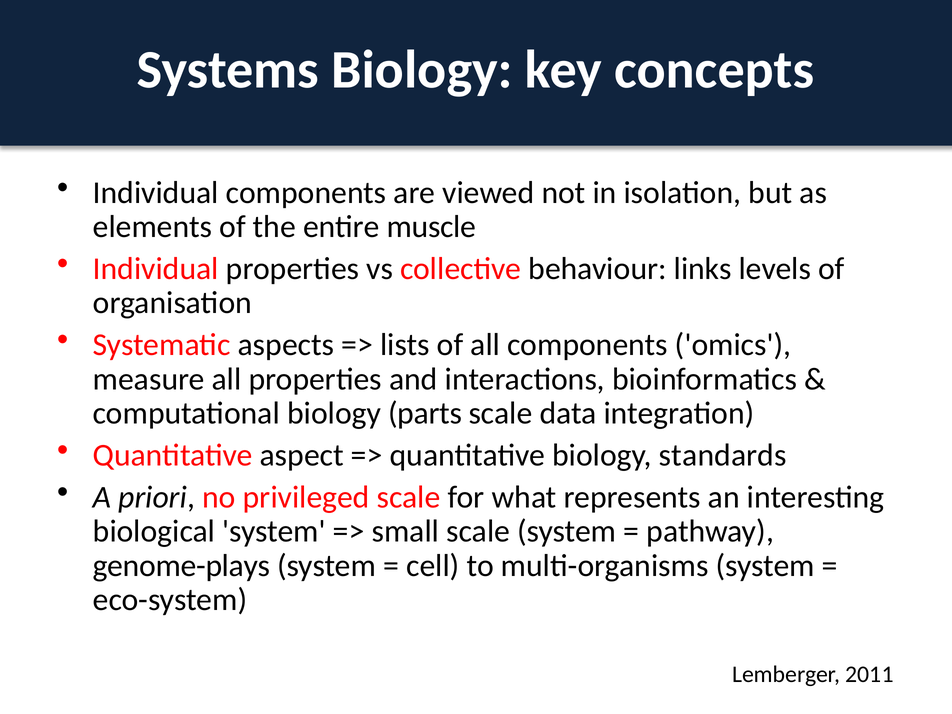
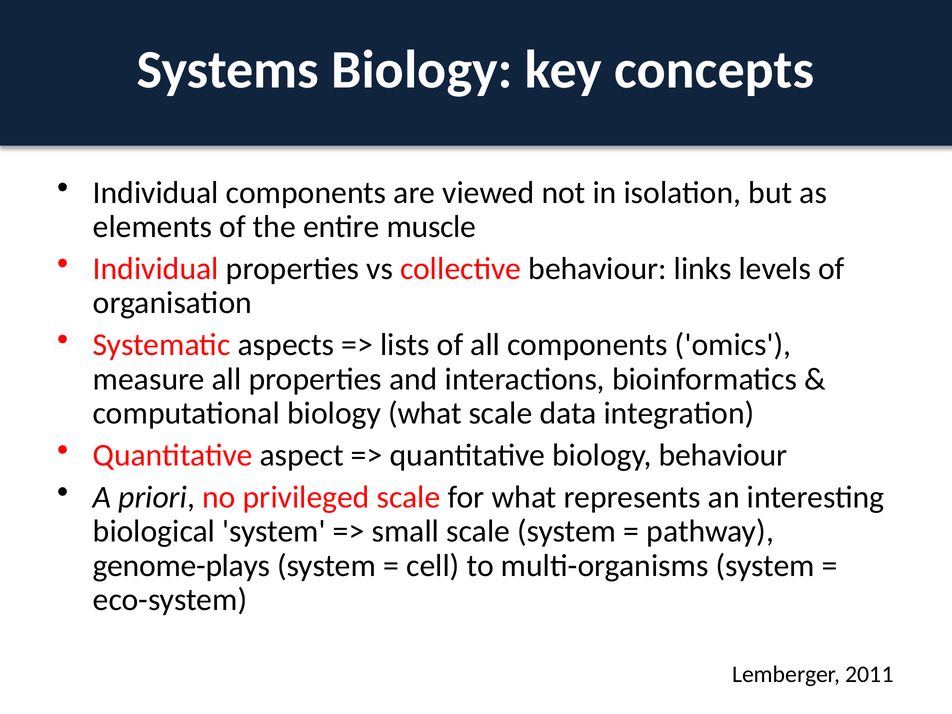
biology parts: parts -> what
biology standards: standards -> behaviour
